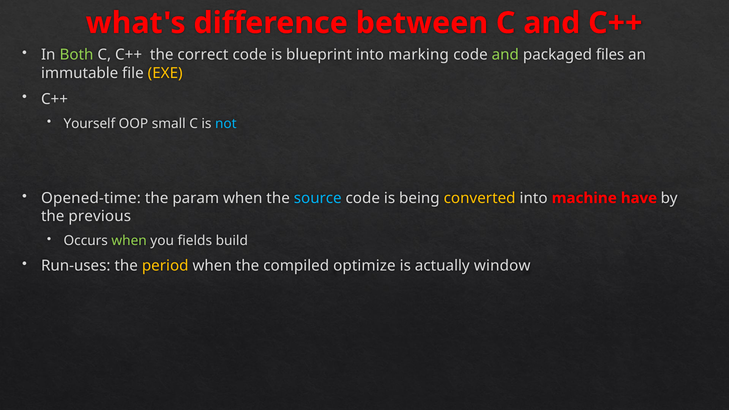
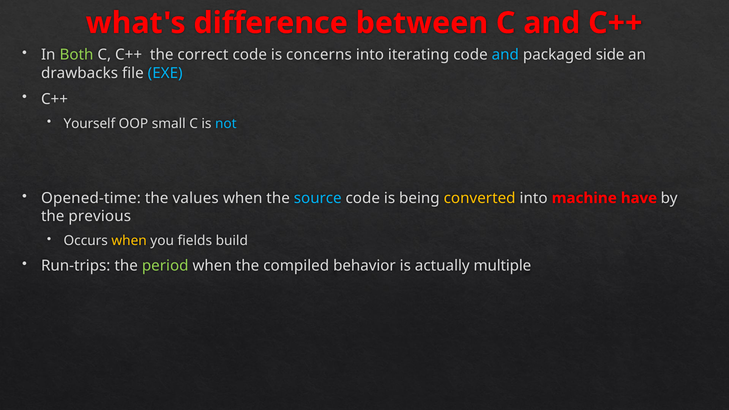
blueprint: blueprint -> concerns
marking: marking -> iterating
and at (505, 55) colour: light green -> light blue
files: files -> side
immutable: immutable -> drawbacks
EXE colour: yellow -> light blue
param: param -> values
when at (129, 241) colour: light green -> yellow
Run-uses: Run-uses -> Run-trips
period colour: yellow -> light green
optimize: optimize -> behavior
window: window -> multiple
